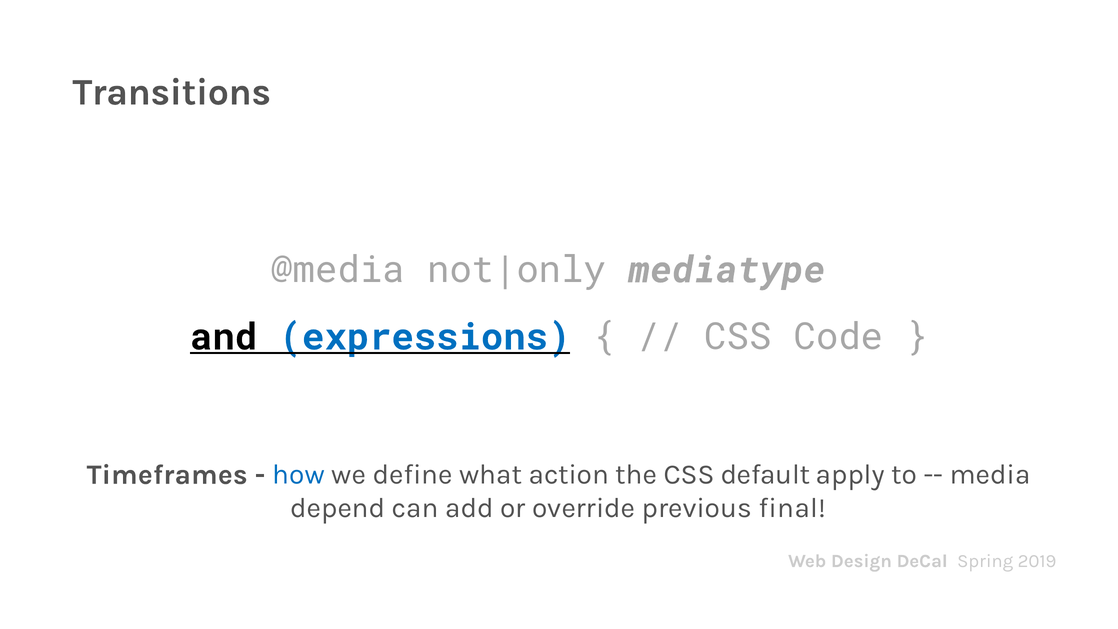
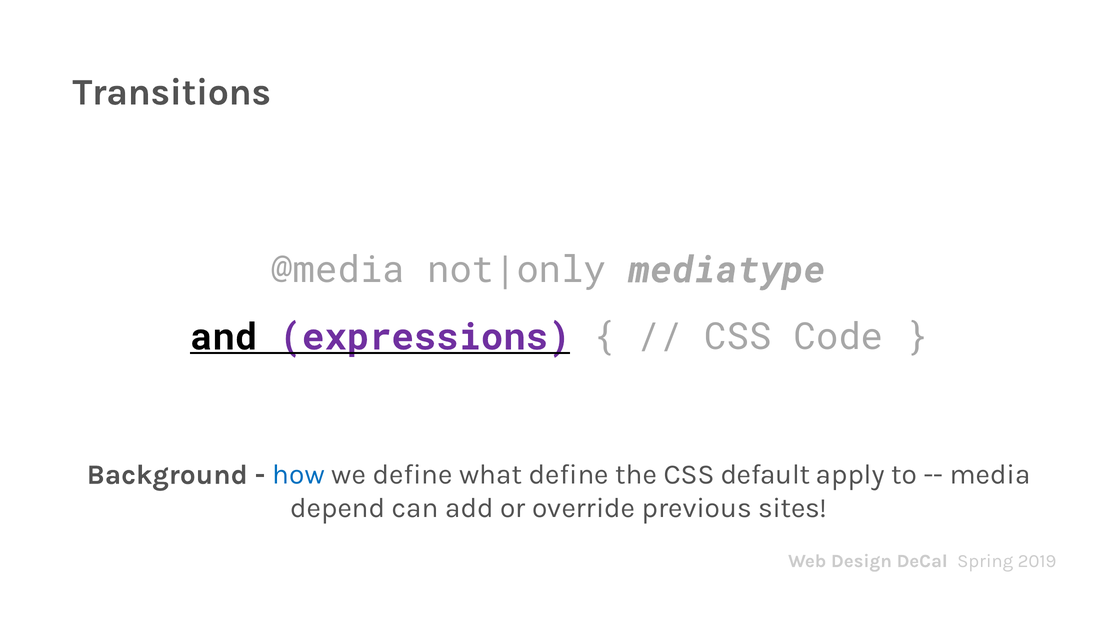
expressions colour: blue -> purple
Timeframes: Timeframes -> Background
what action: action -> define
final: final -> sites
